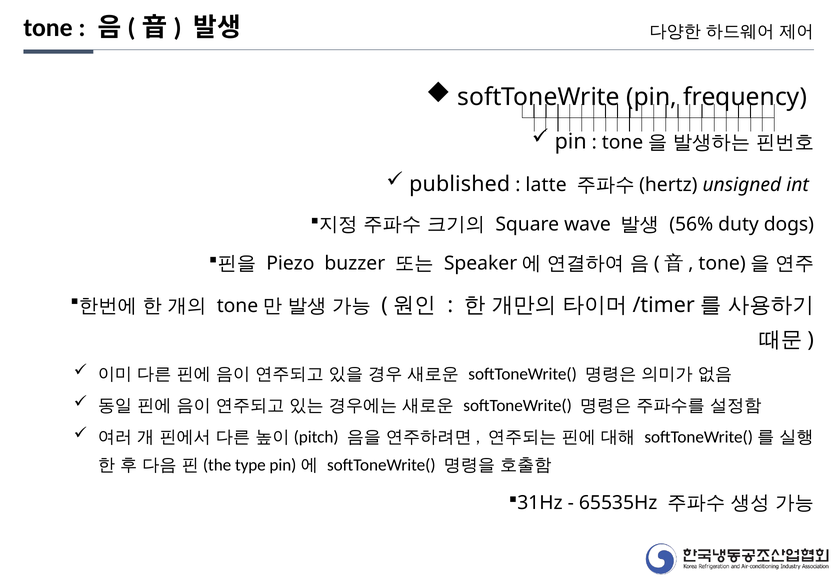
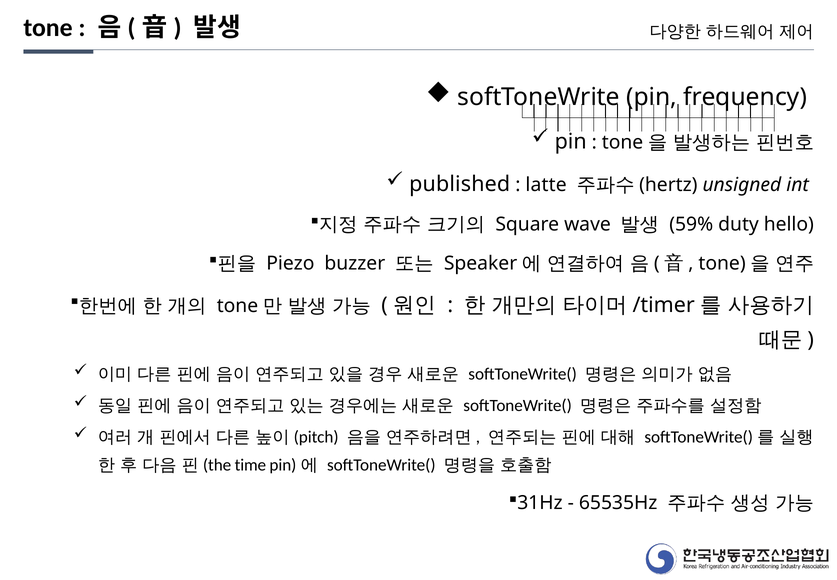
56%: 56% -> 59%
dogs: dogs -> hello
type: type -> time
